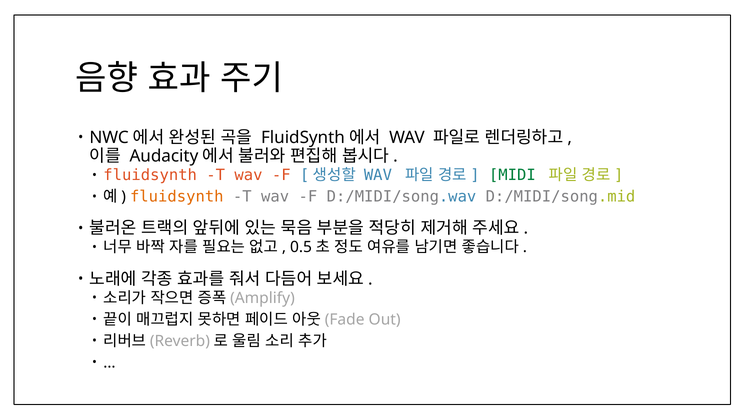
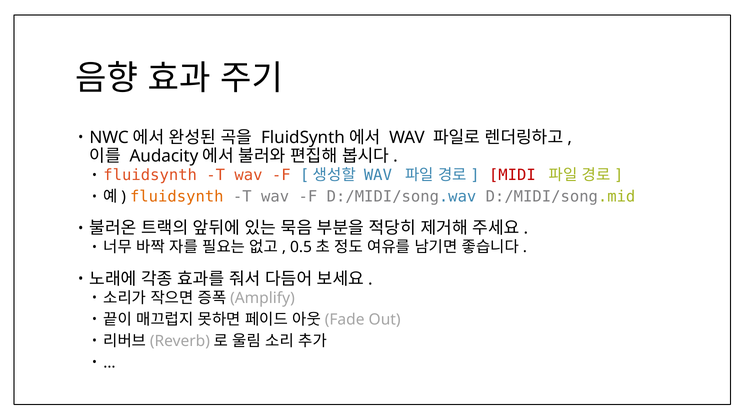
MIDI colour: green -> red
